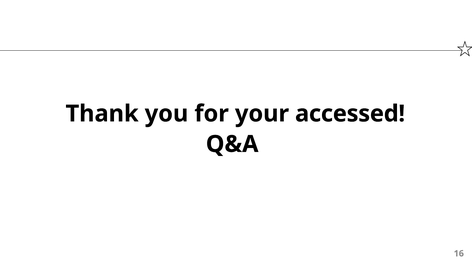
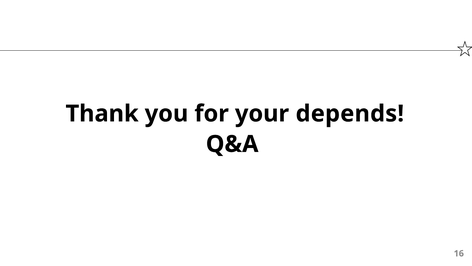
accessed: accessed -> depends
